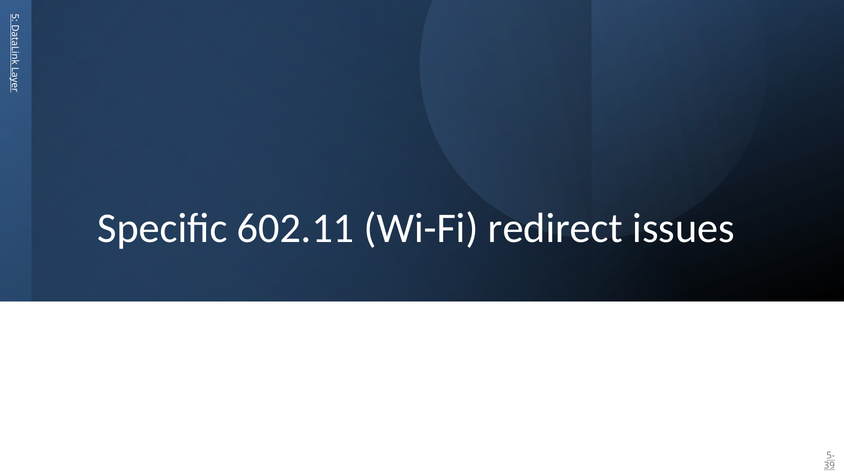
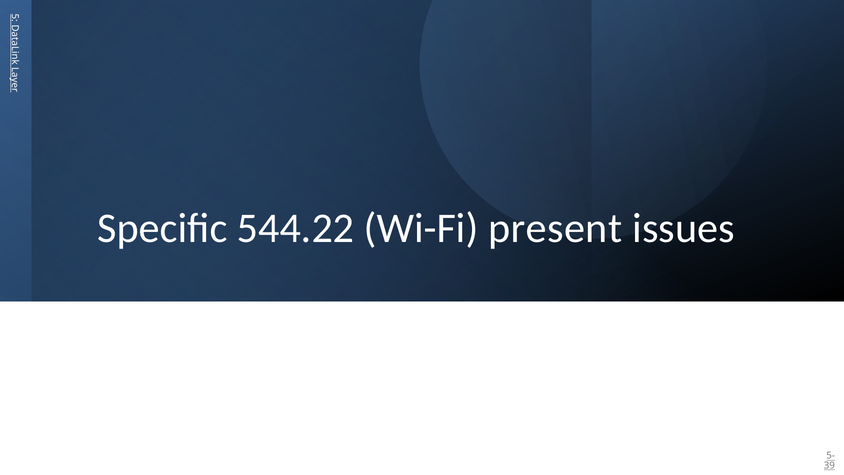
602.11: 602.11 -> 544.22
redirect: redirect -> present
